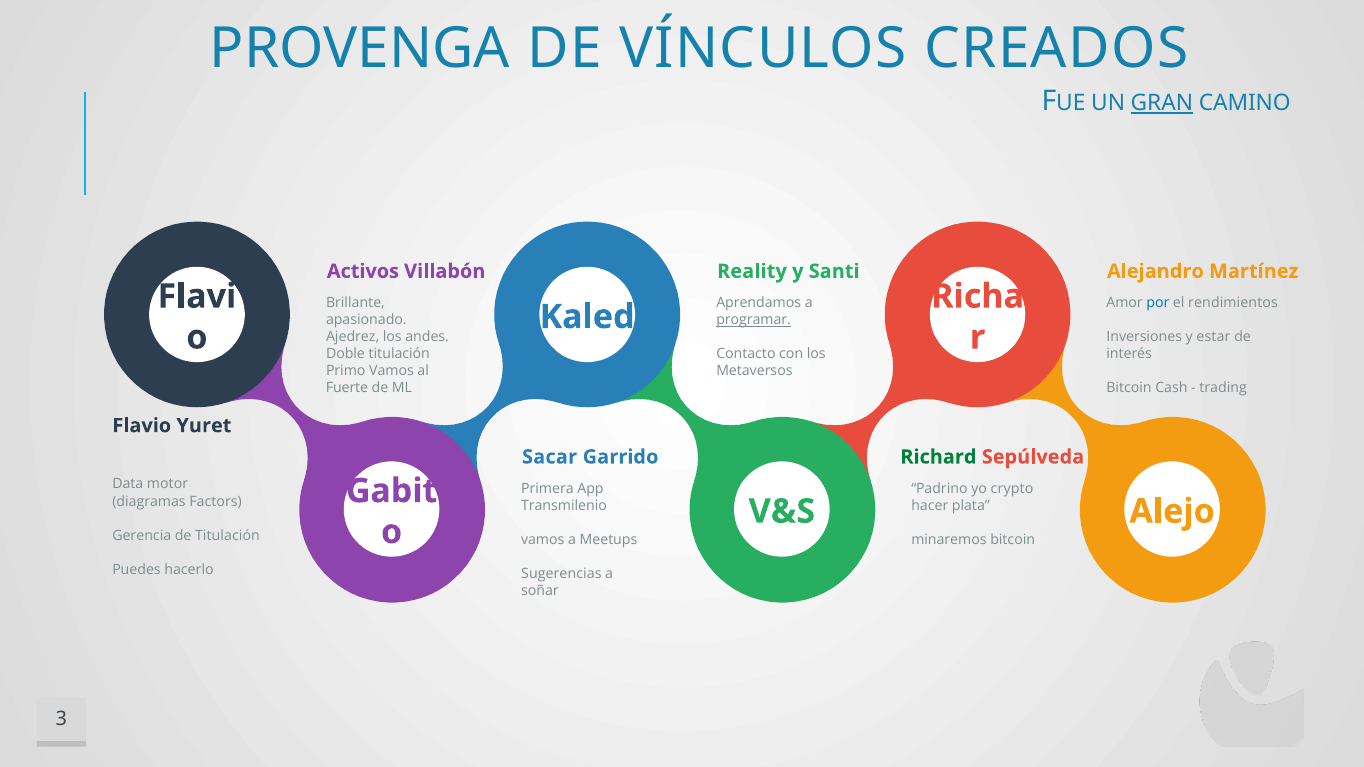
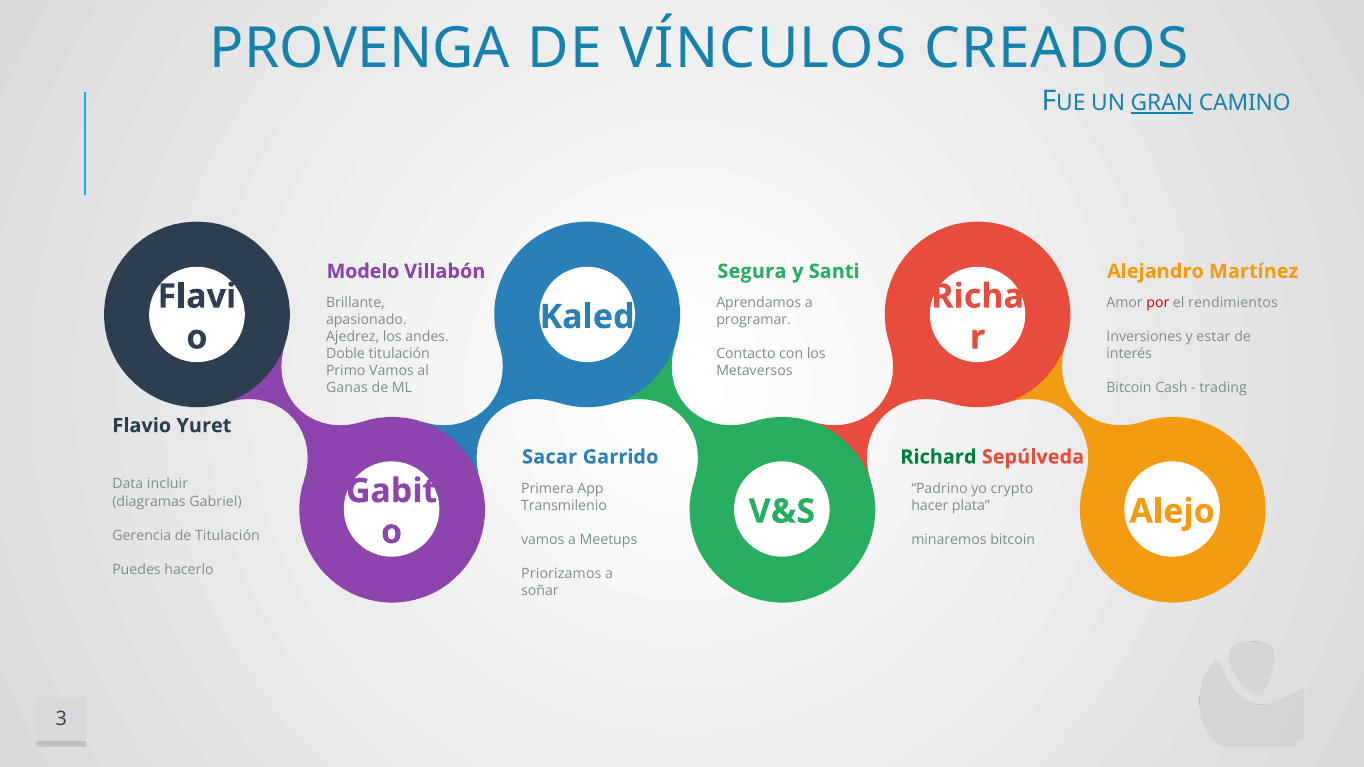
Activos: Activos -> Modelo
Reality: Reality -> Segura
por colour: blue -> red
programar underline: present -> none
Fuerte: Fuerte -> Ganas
motor: motor -> incluir
Factors: Factors -> Gabriel
Sugerencias: Sugerencias -> Priorizamos
